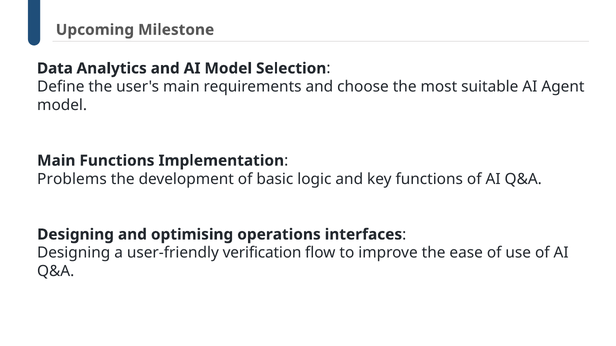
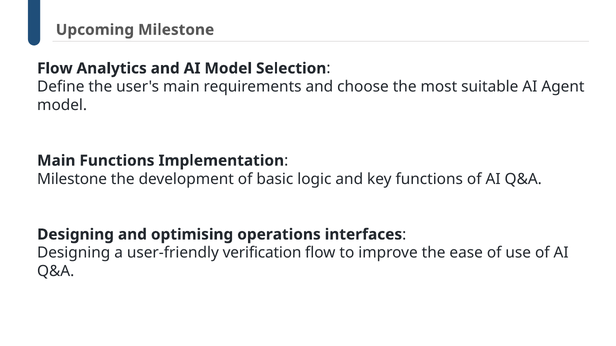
Data at (55, 68): Data -> Flow
Problems at (72, 179): Problems -> Milestone
